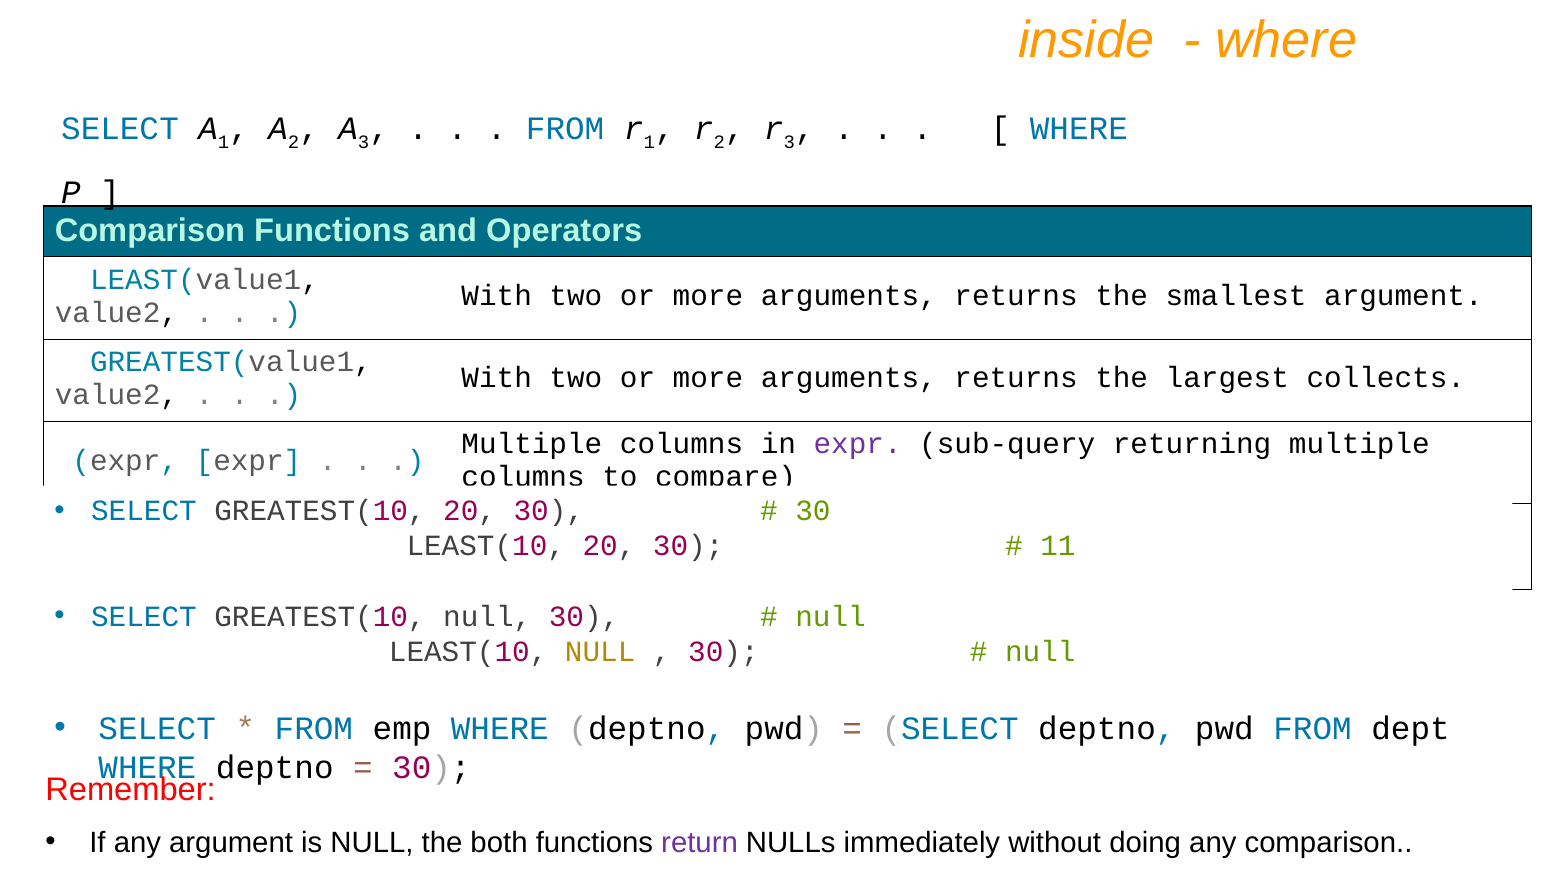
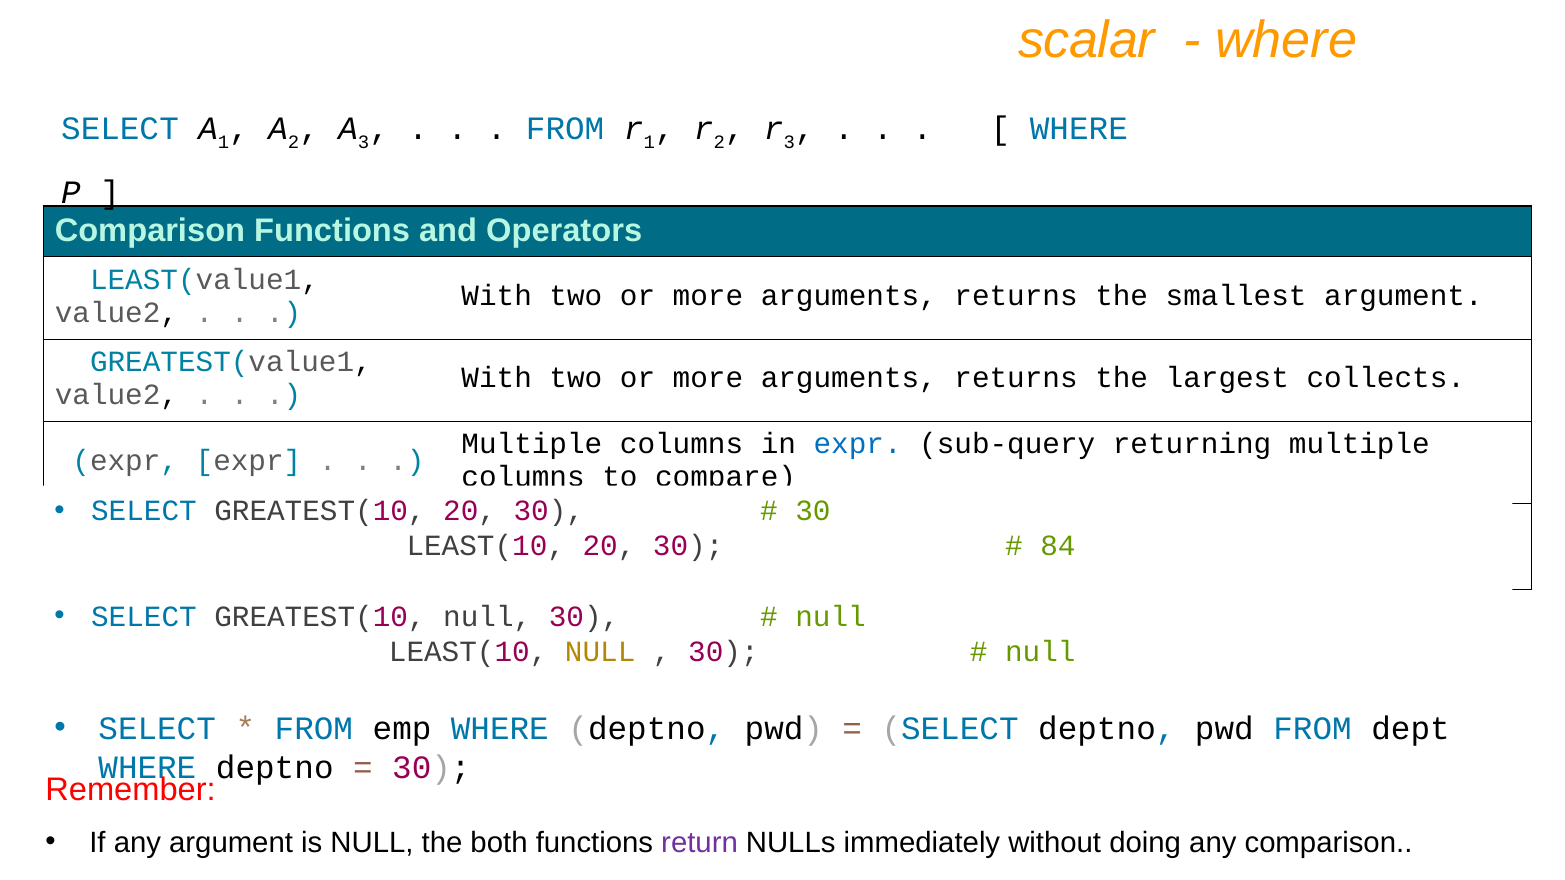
inside: inside -> scalar
expr at (858, 444) colour: purple -> blue
11: 11 -> 84
